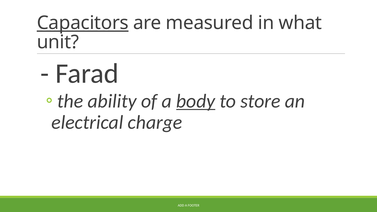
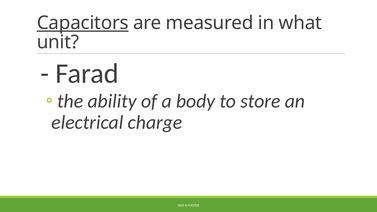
body underline: present -> none
